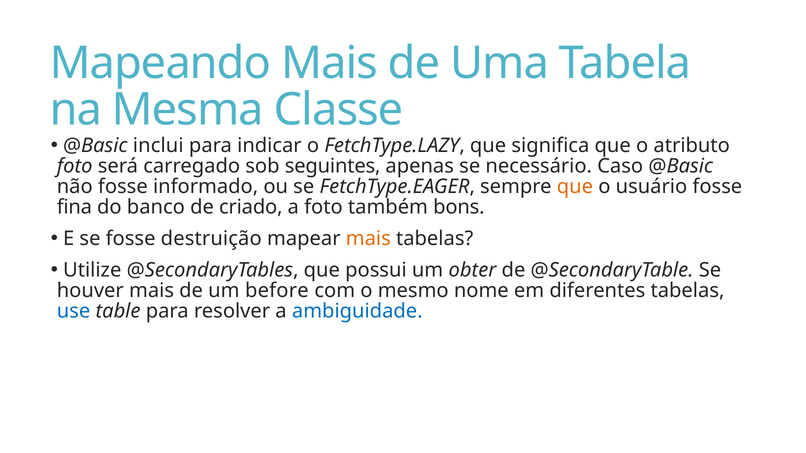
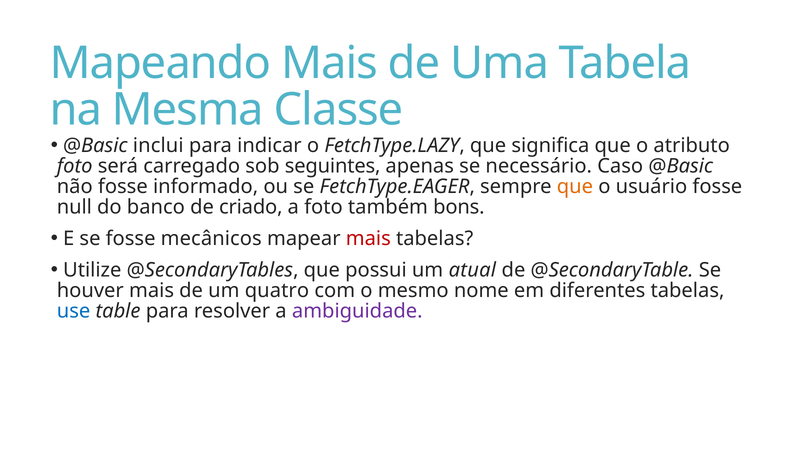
fina: fina -> null
destruição: destruição -> mecânicos
mais at (368, 239) colour: orange -> red
obter: obter -> atual
before: before -> quatro
ambiguidade colour: blue -> purple
